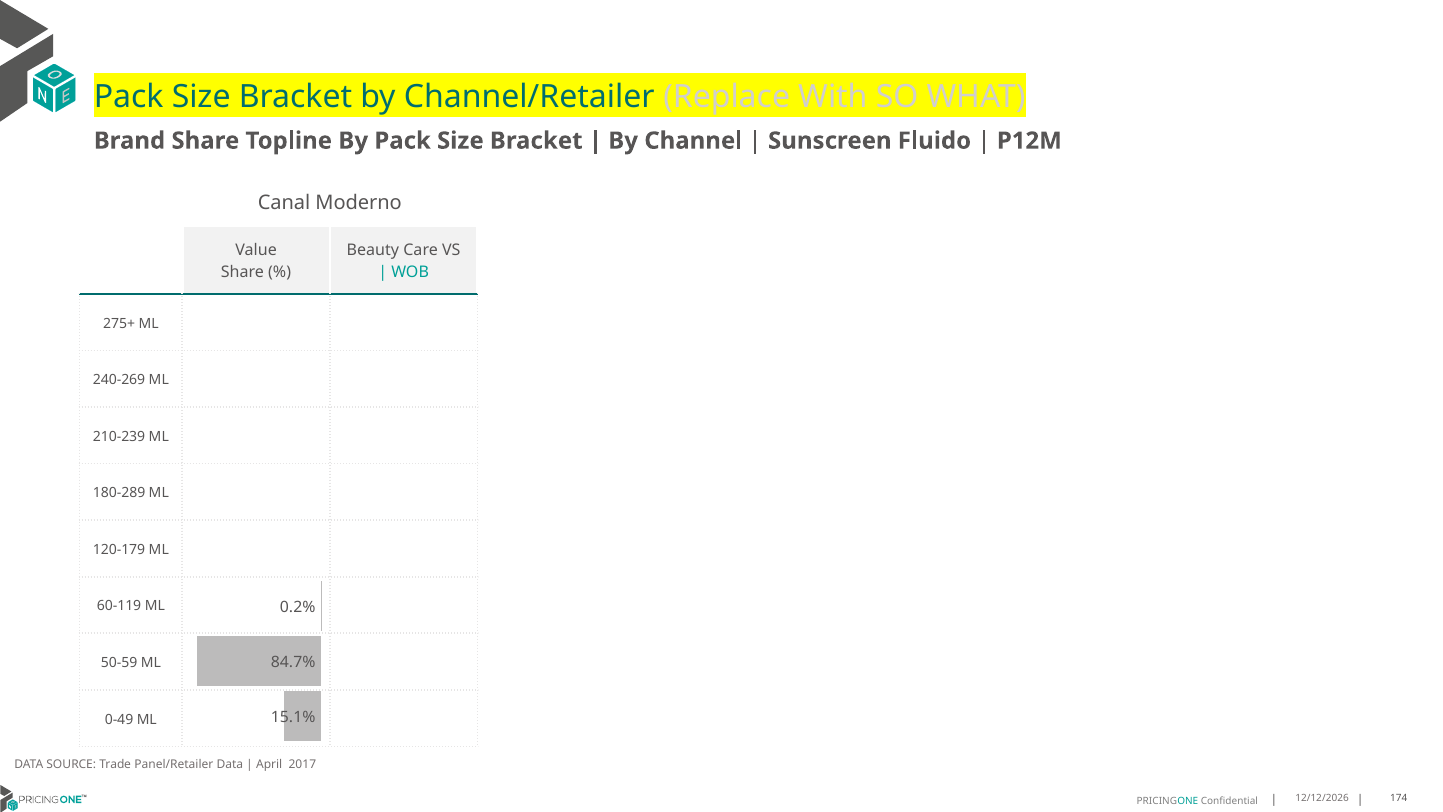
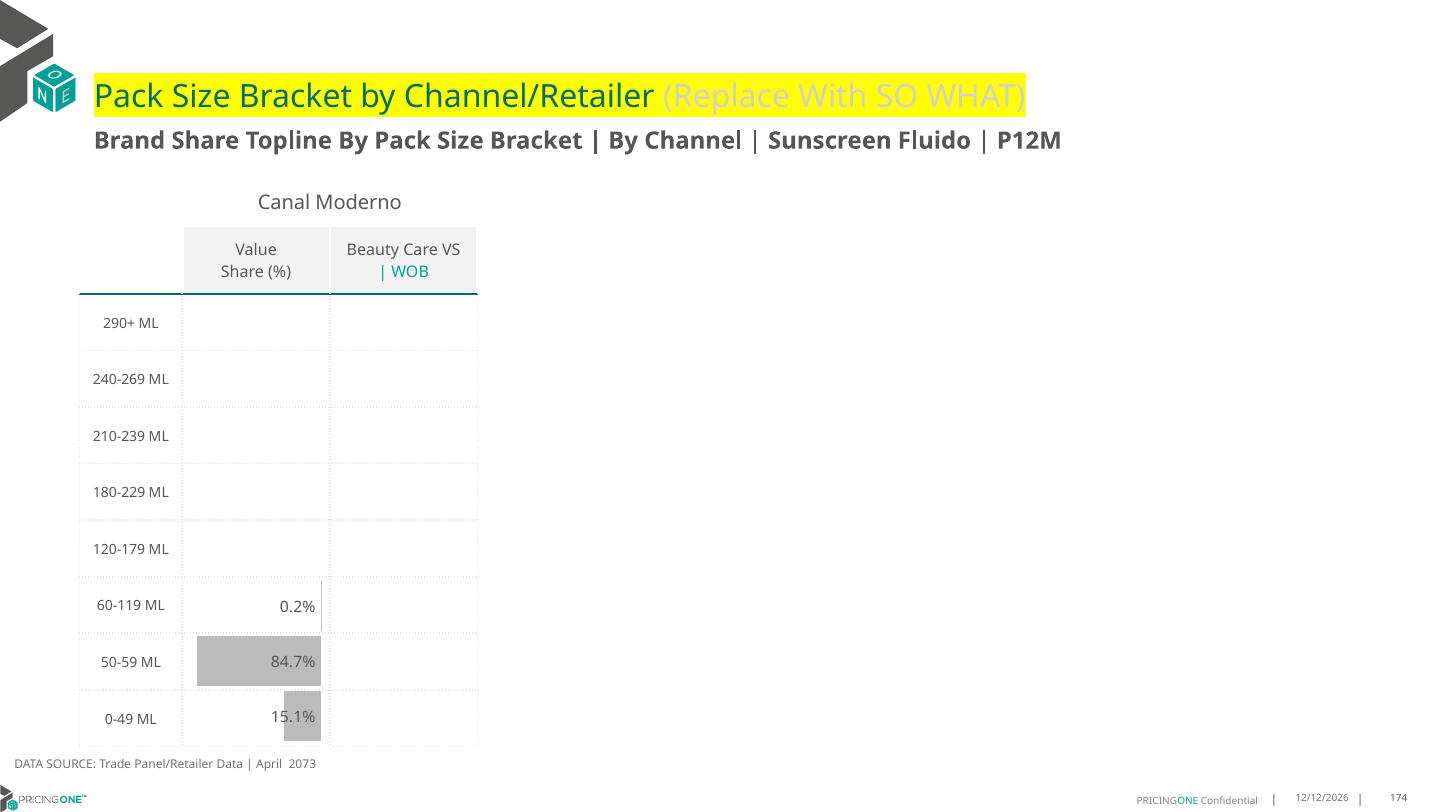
275+: 275+ -> 290+
180-289: 180-289 -> 180-229
2017: 2017 -> 2073
